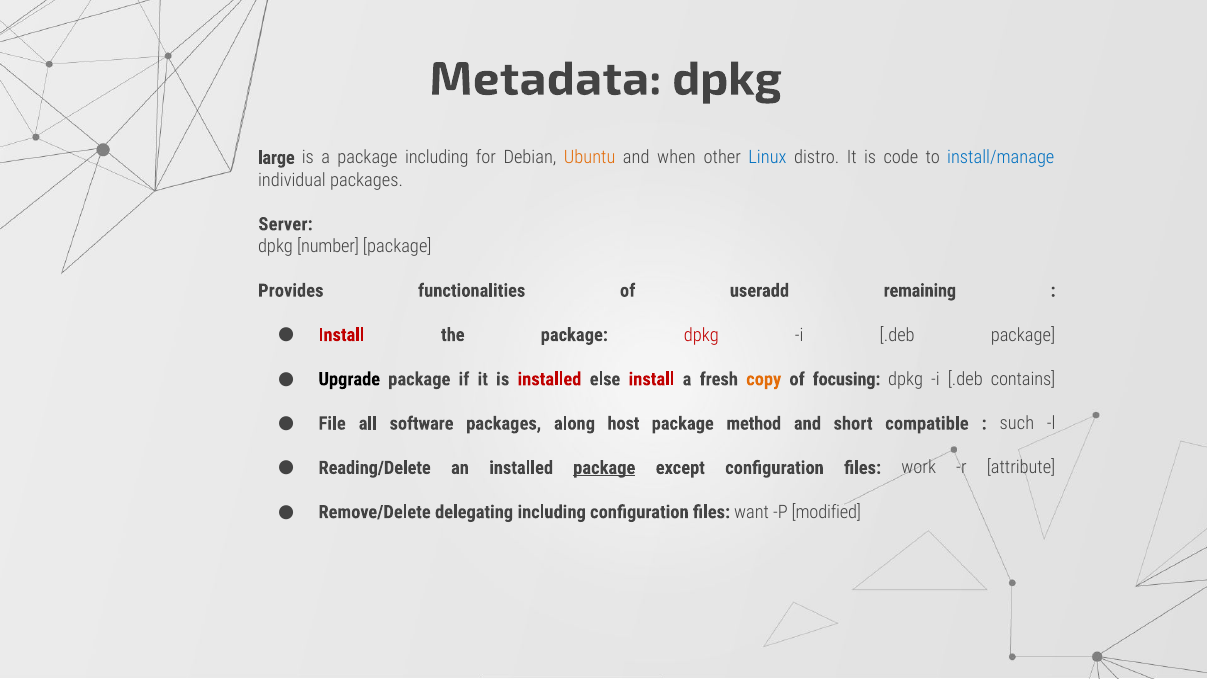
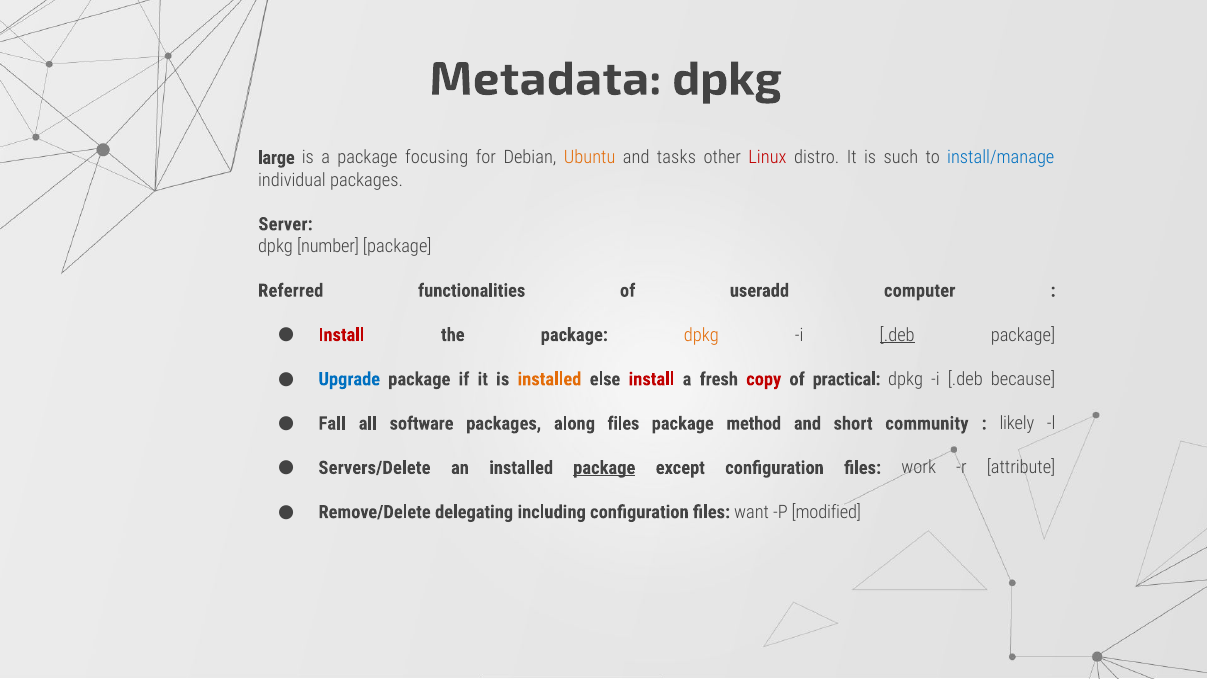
package including: including -> focusing
when: when -> tasks
Linux colour: blue -> red
code: code -> such
Provides: Provides -> Referred
remaining: remaining -> computer
dpkg at (701, 335) colour: red -> orange
.deb at (897, 335) underline: none -> present
Upgrade colour: black -> blue
installed at (549, 379) colour: red -> orange
copy colour: orange -> red
focusing: focusing -> practical
contains: contains -> because
File: File -> Fall
along host: host -> files
compatible: compatible -> community
such: such -> likely
Reading/Delete: Reading/Delete -> Servers/Delete
